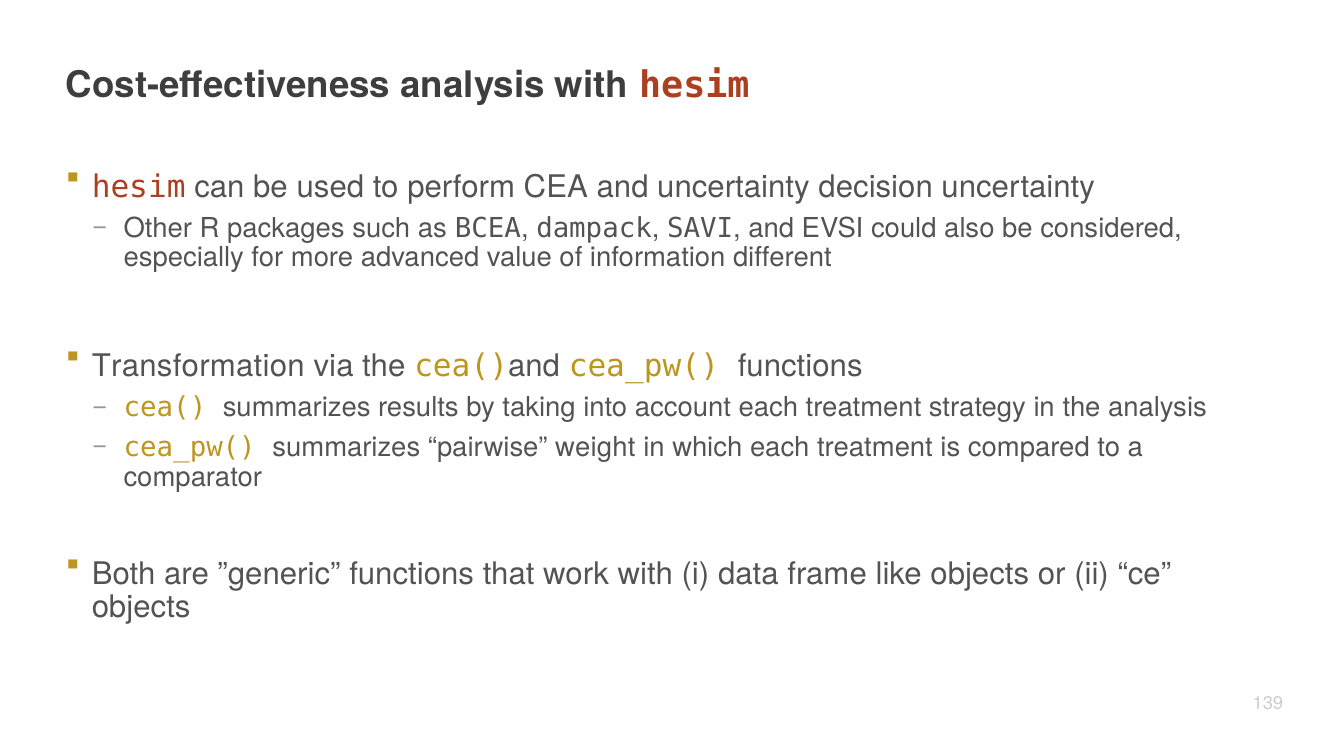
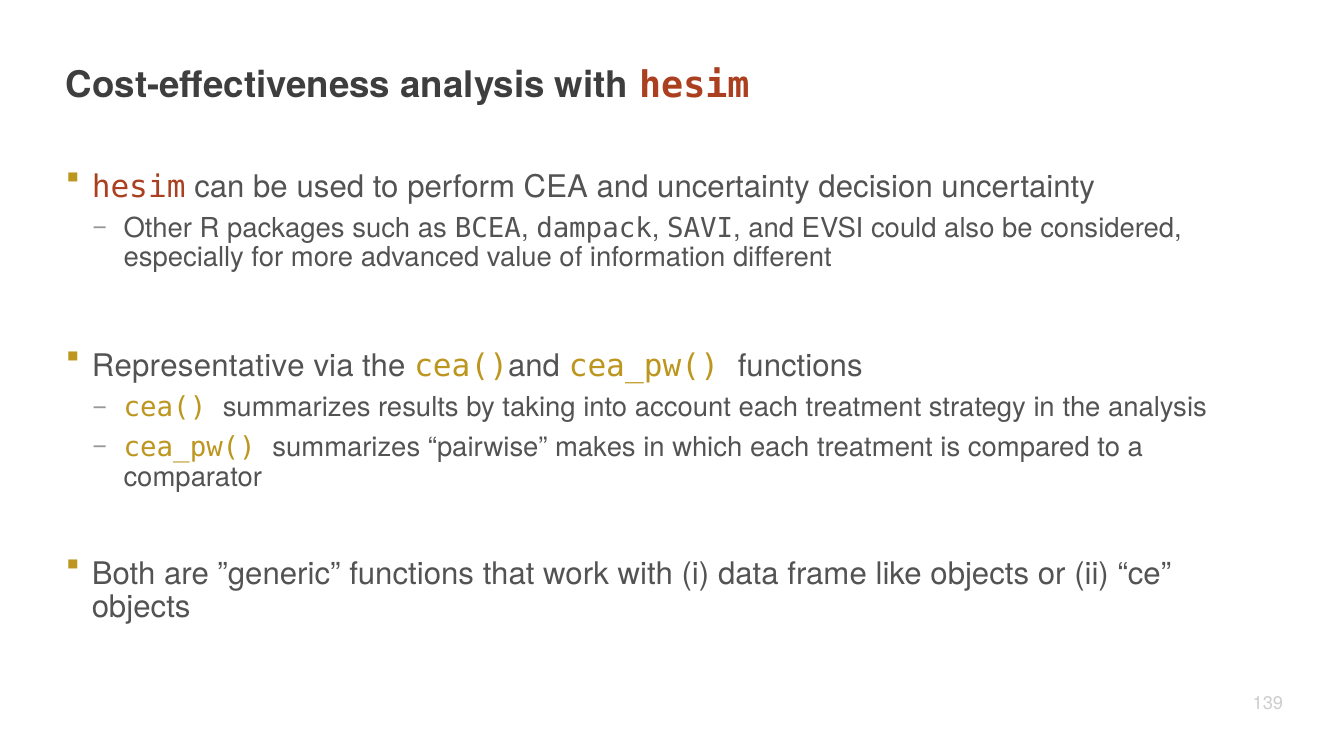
Transformation: Transformation -> Representative
weight: weight -> makes
